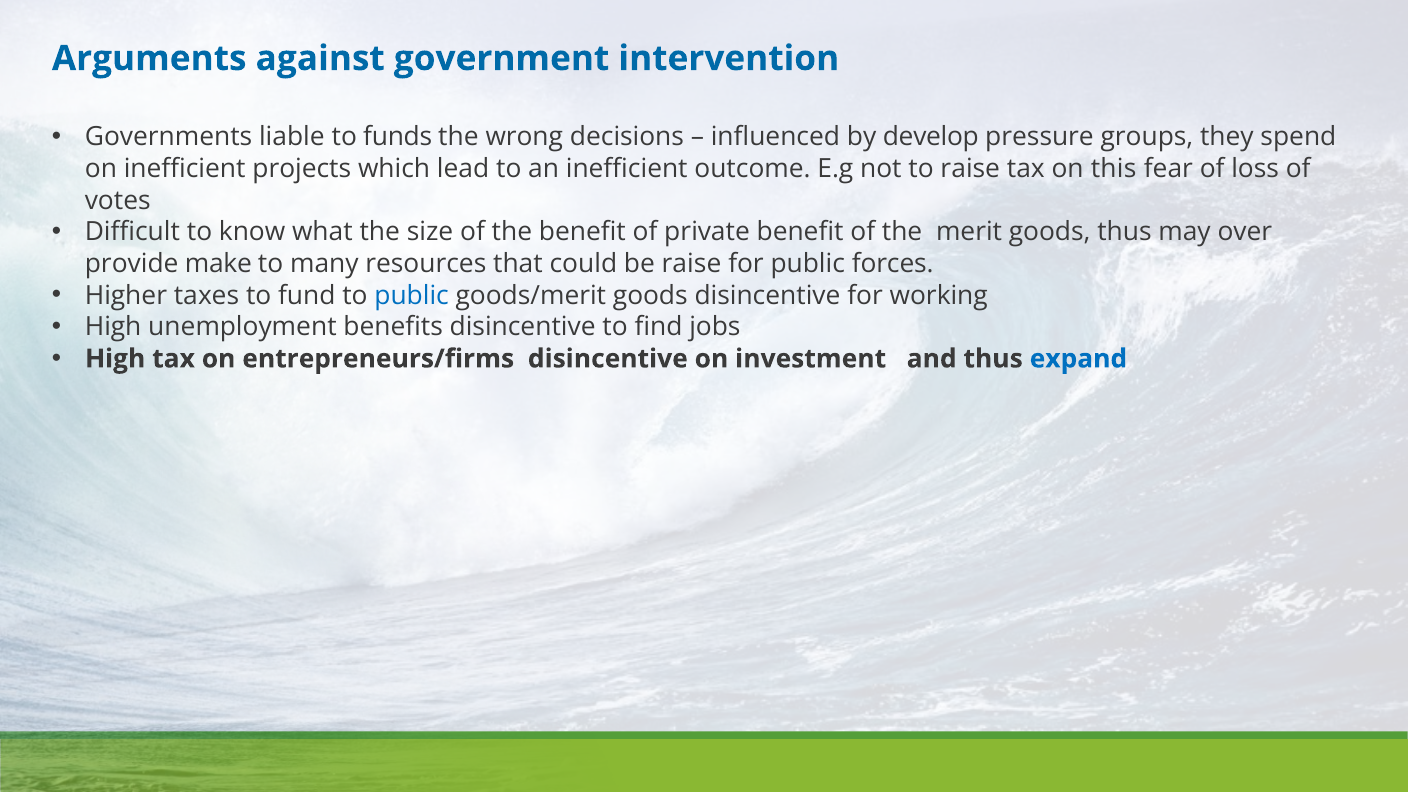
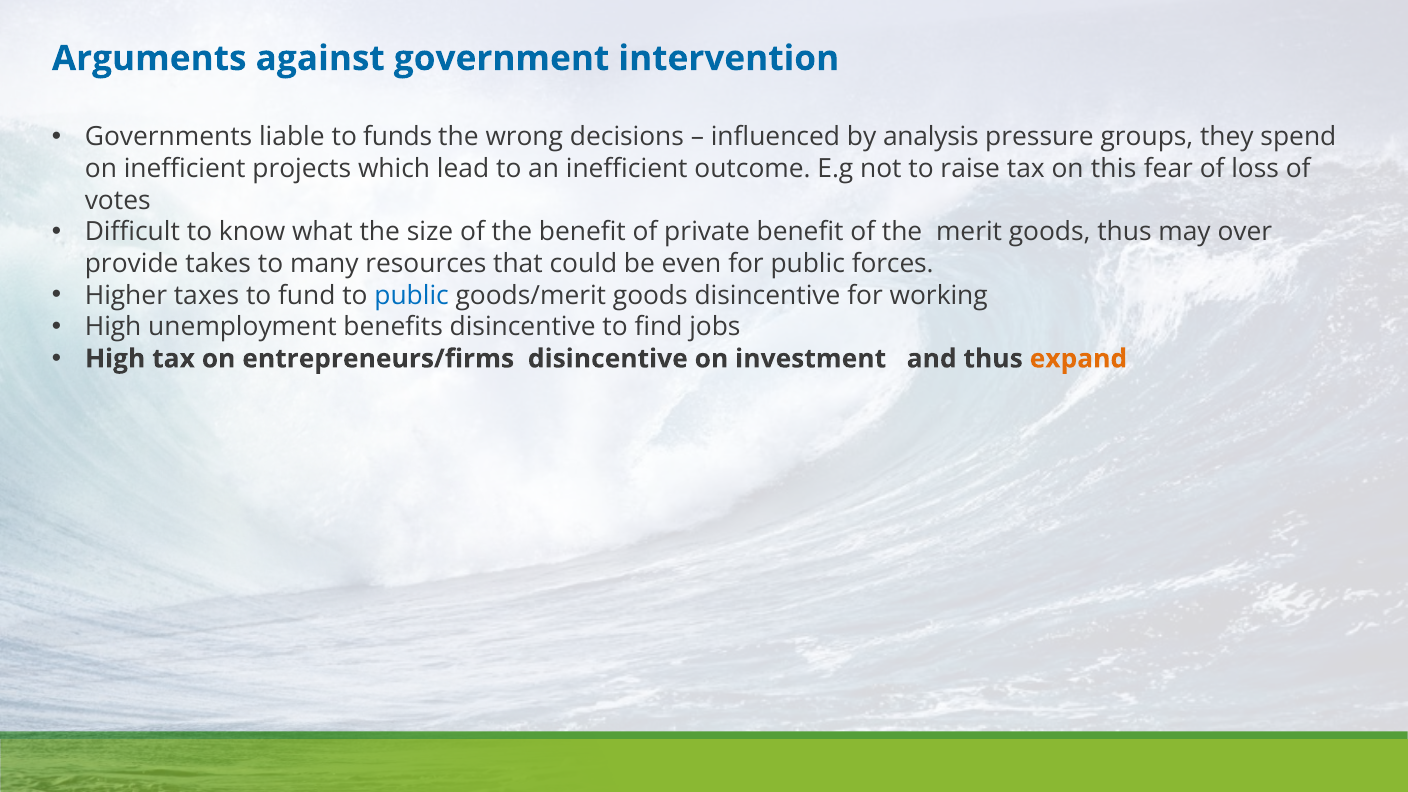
develop: develop -> analysis
make: make -> takes
be raise: raise -> even
expand colour: blue -> orange
